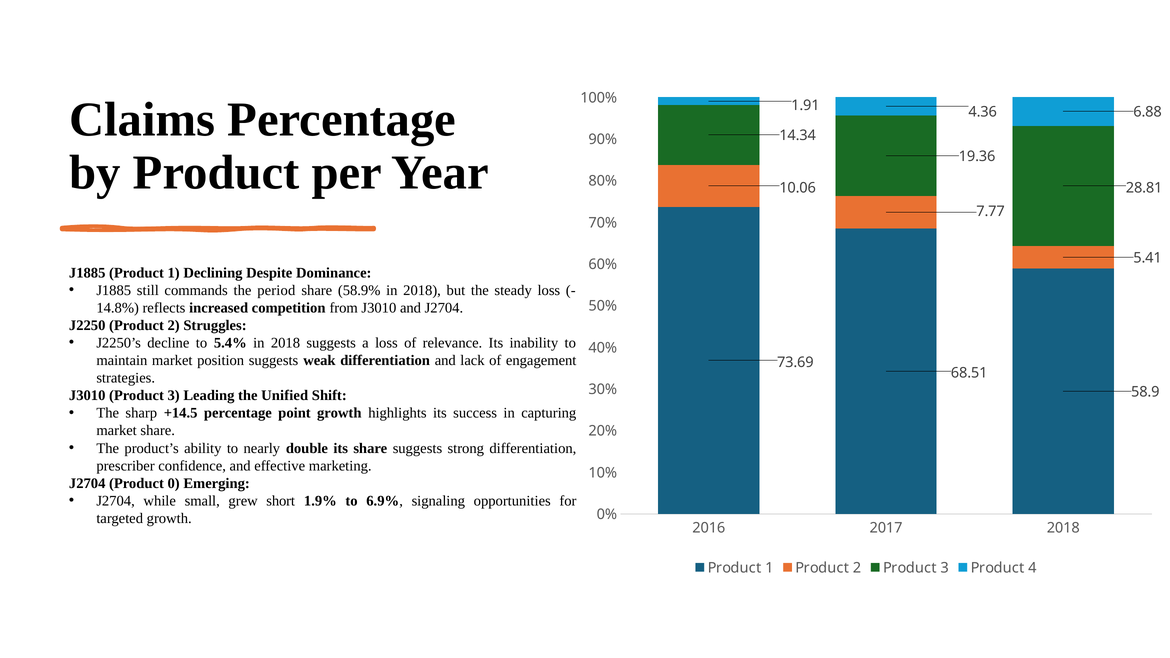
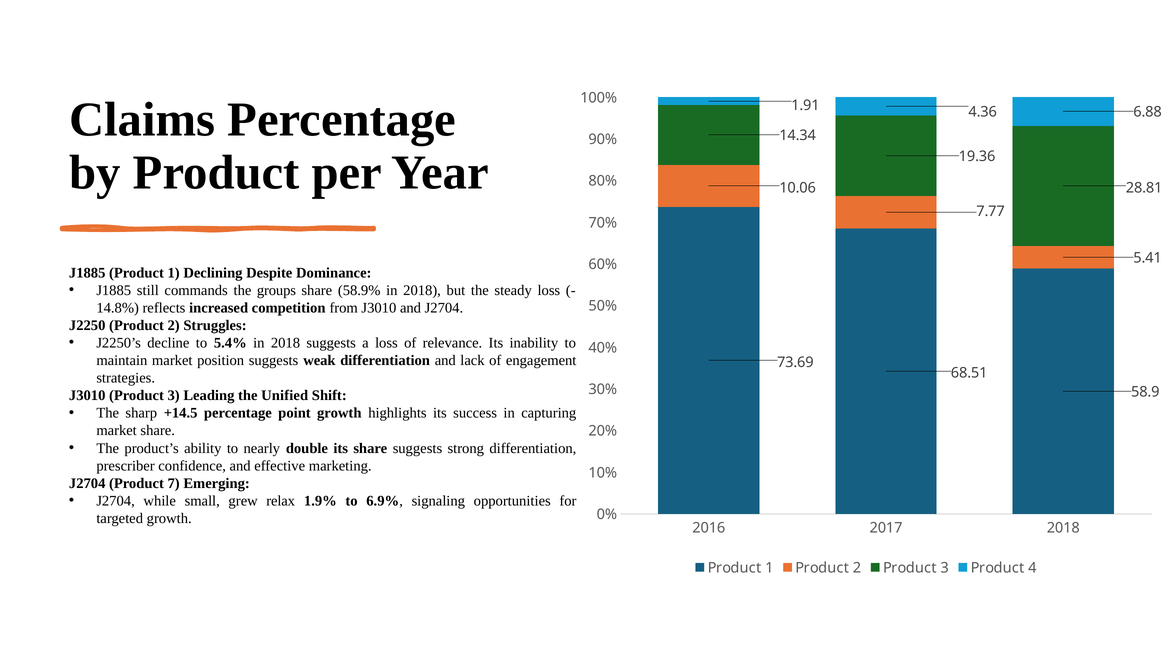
period: period -> groups
0: 0 -> 7
short: short -> relax
